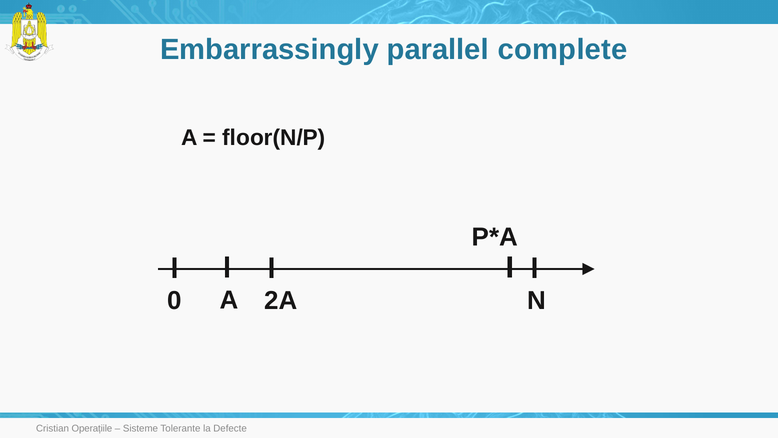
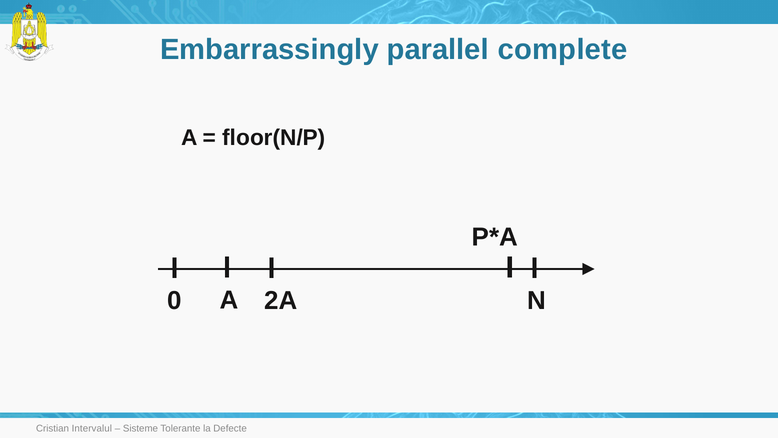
Operațiile: Operațiile -> Intervalul
